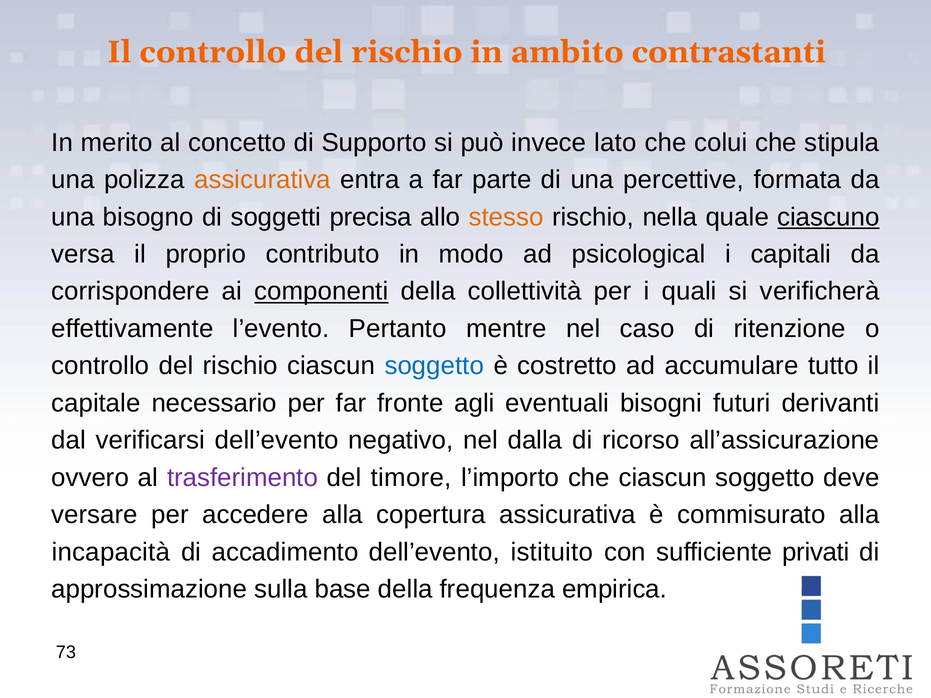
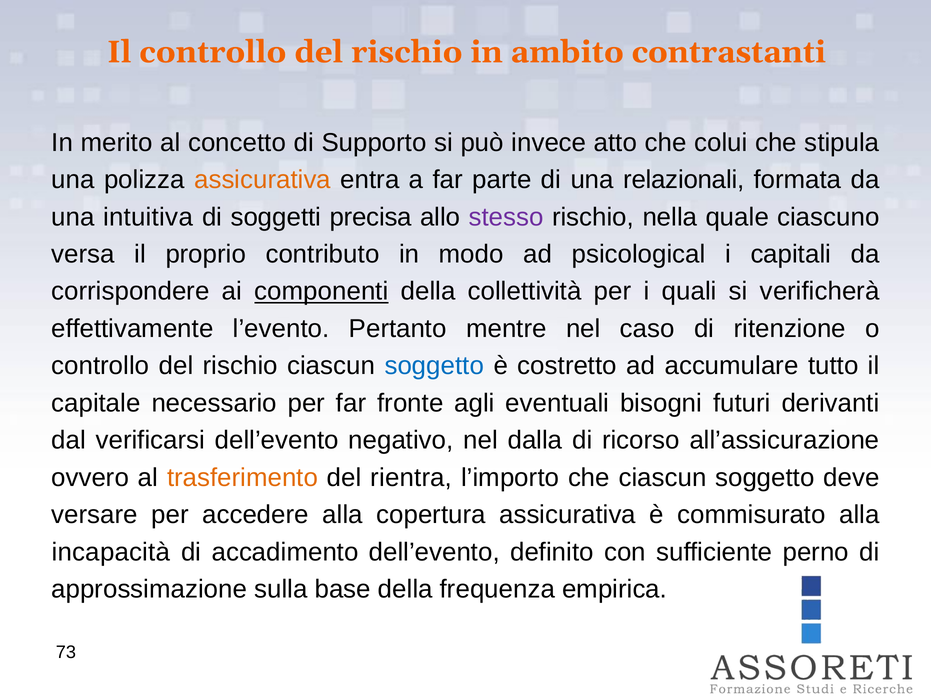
lato: lato -> atto
percettive: percettive -> relazionali
bisogno: bisogno -> intuitiva
stesso colour: orange -> purple
ciascuno underline: present -> none
trasferimento colour: purple -> orange
timore: timore -> rientra
istituito: istituito -> definito
privati: privati -> perno
